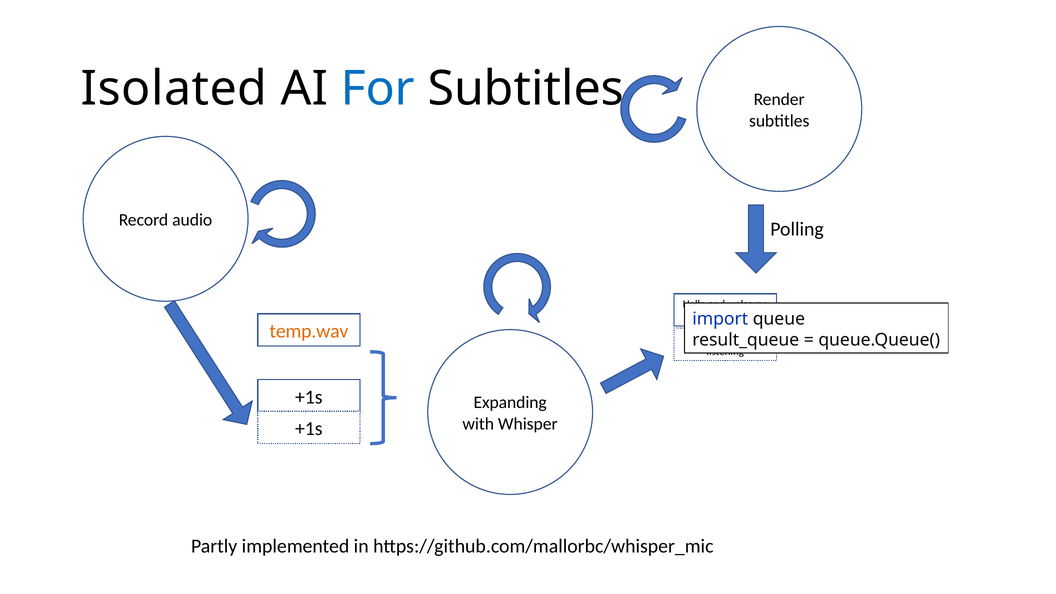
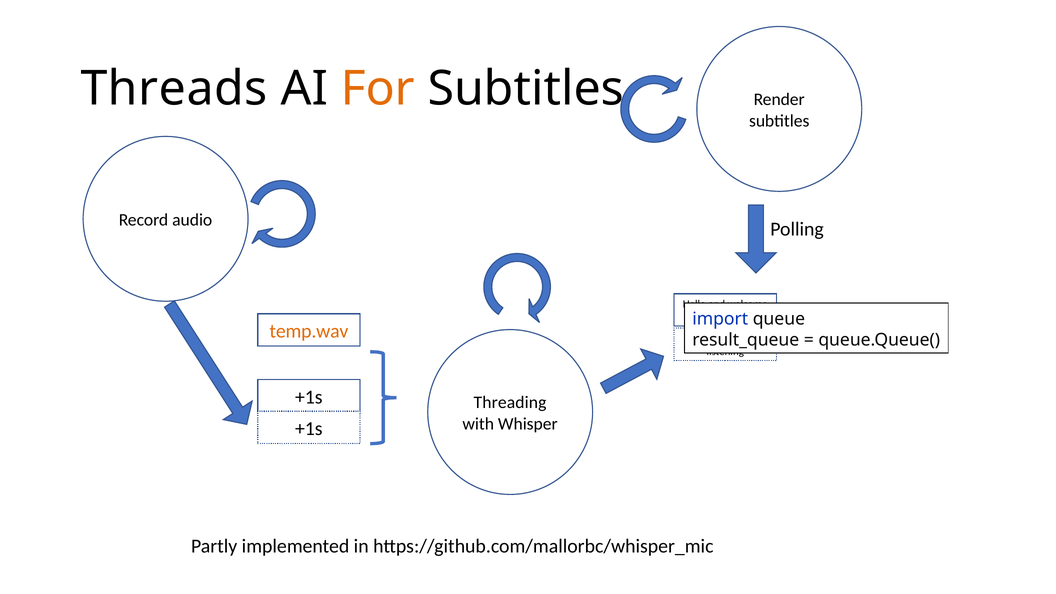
Isolated: Isolated -> Threads
For at (378, 89) colour: blue -> orange
Expanding: Expanding -> Threading
